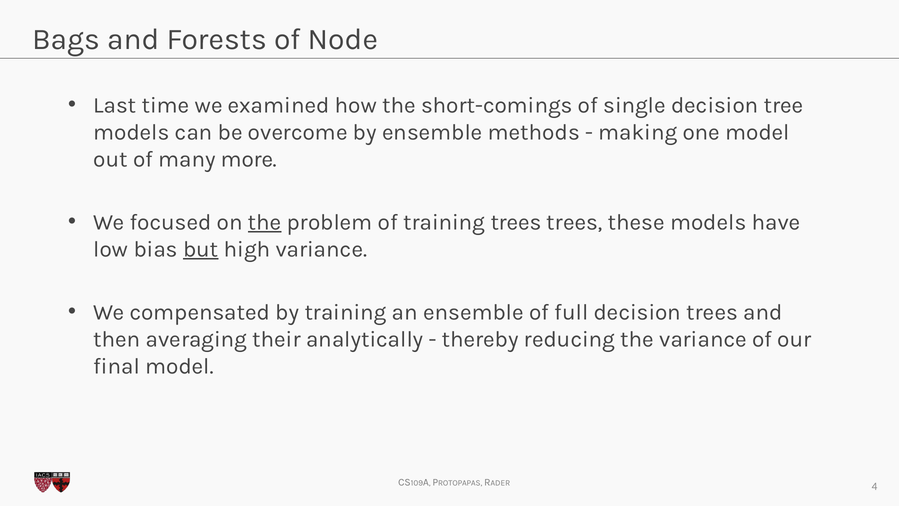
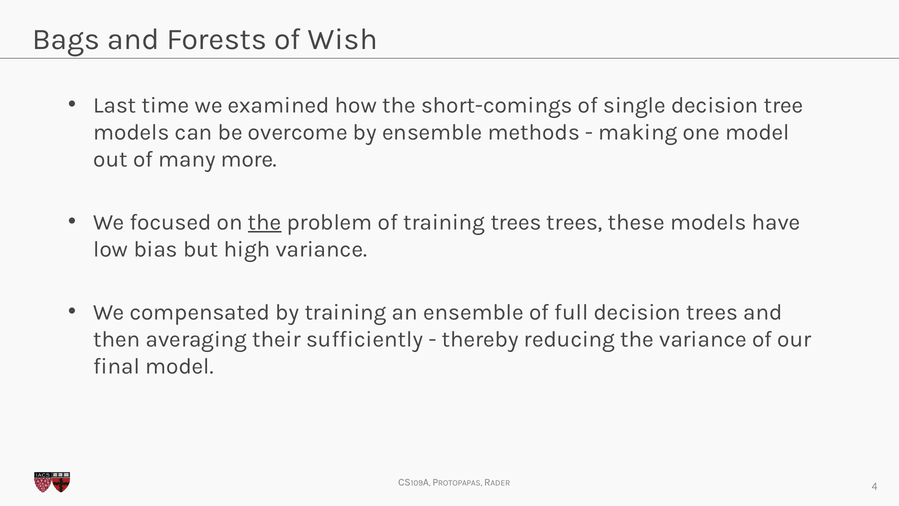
Node: Node -> Wish
but underline: present -> none
analytically: analytically -> sufficiently
